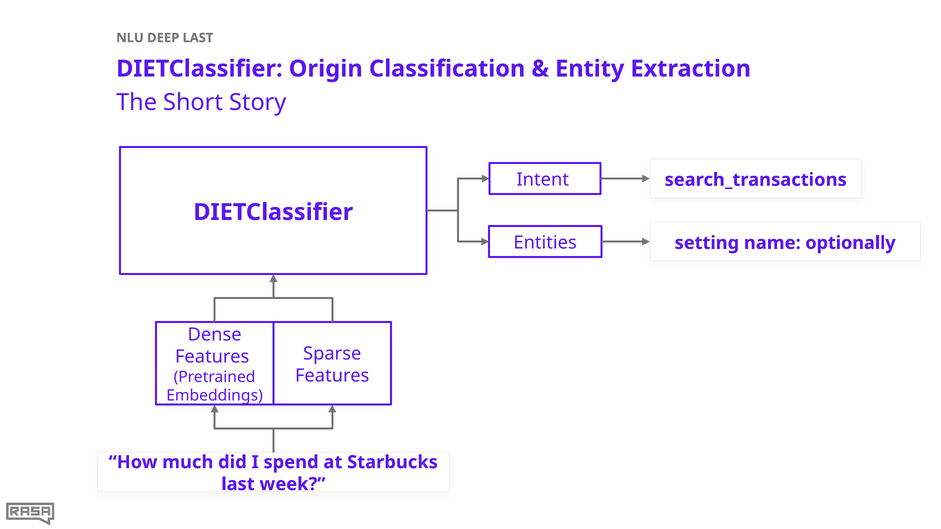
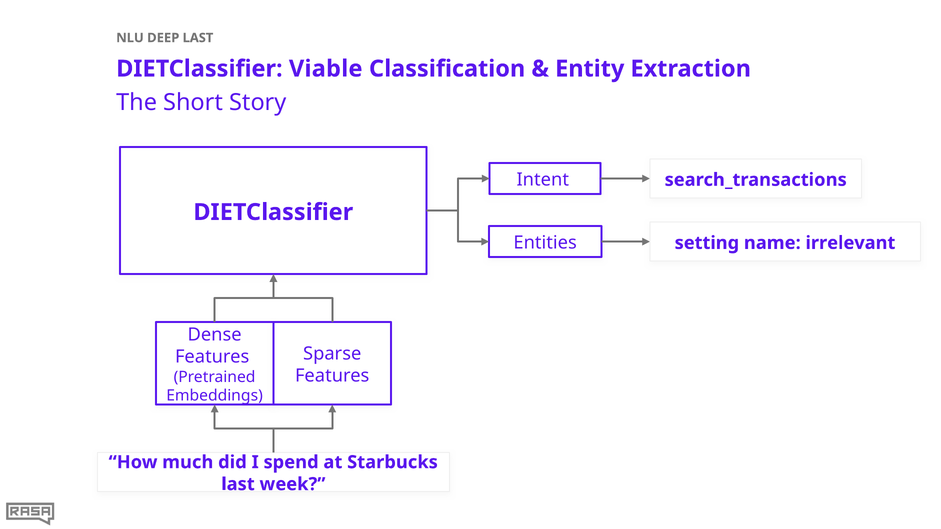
Origin: Origin -> Viable
optionally: optionally -> irrelevant
